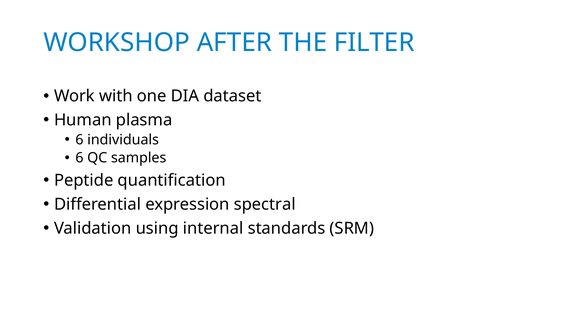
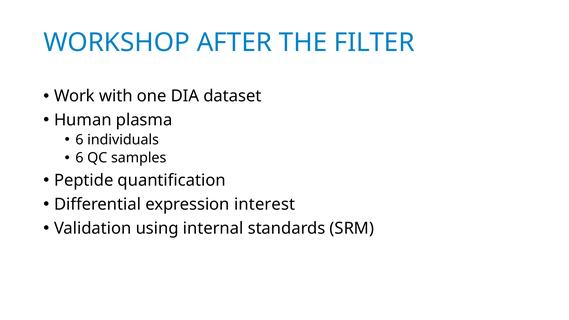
spectral: spectral -> interest
